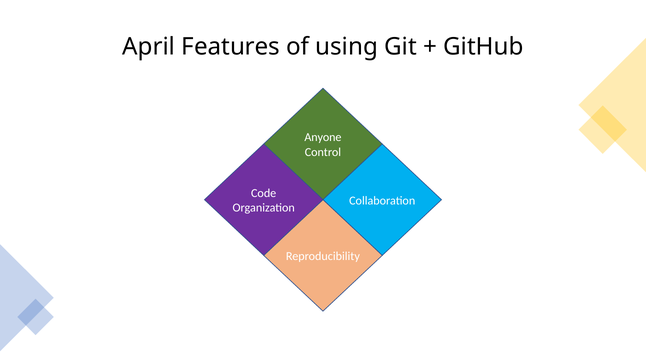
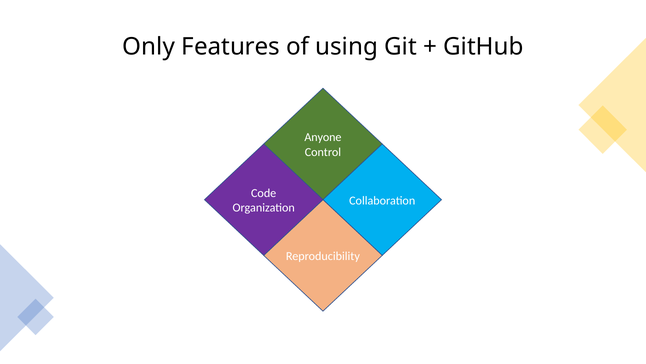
April: April -> Only
